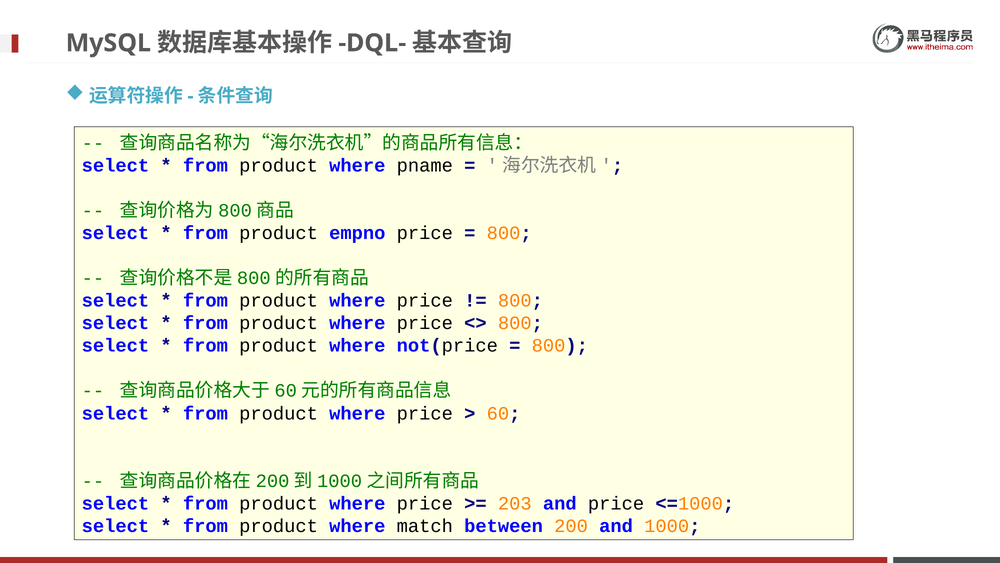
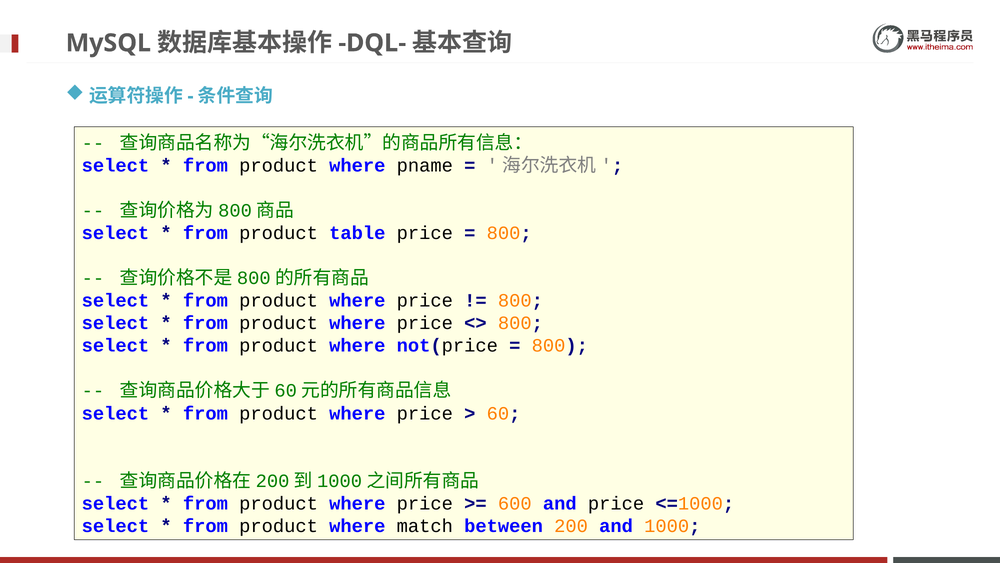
empno: empno -> table
203: 203 -> 600
